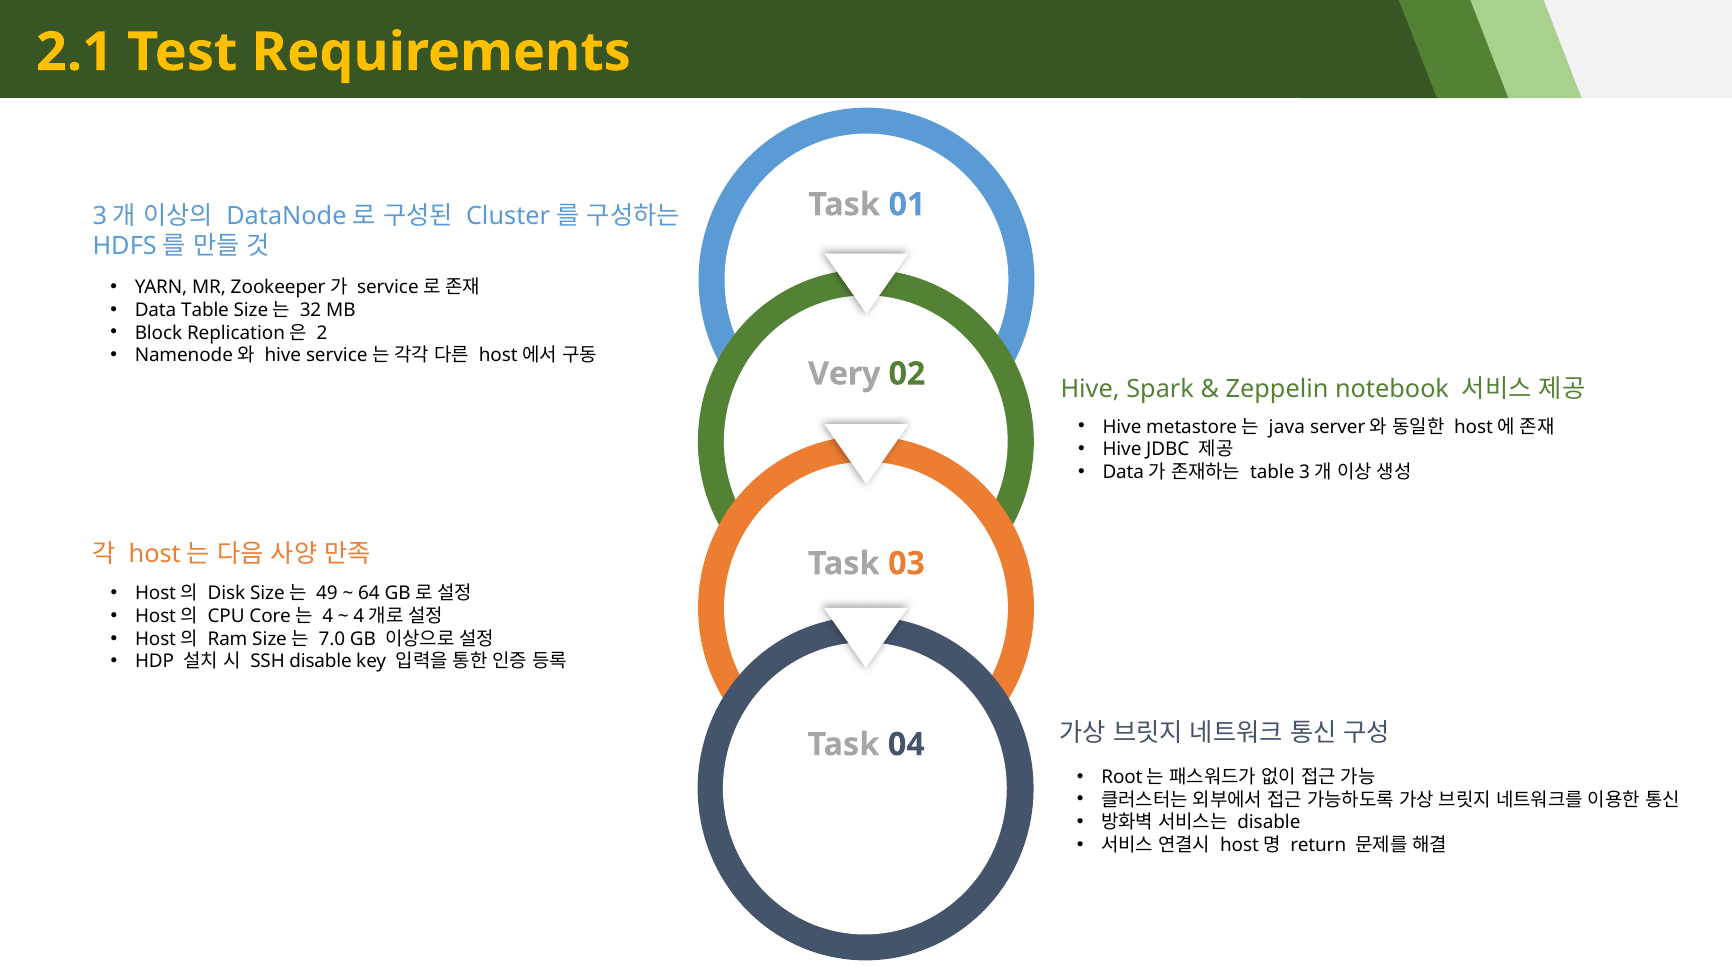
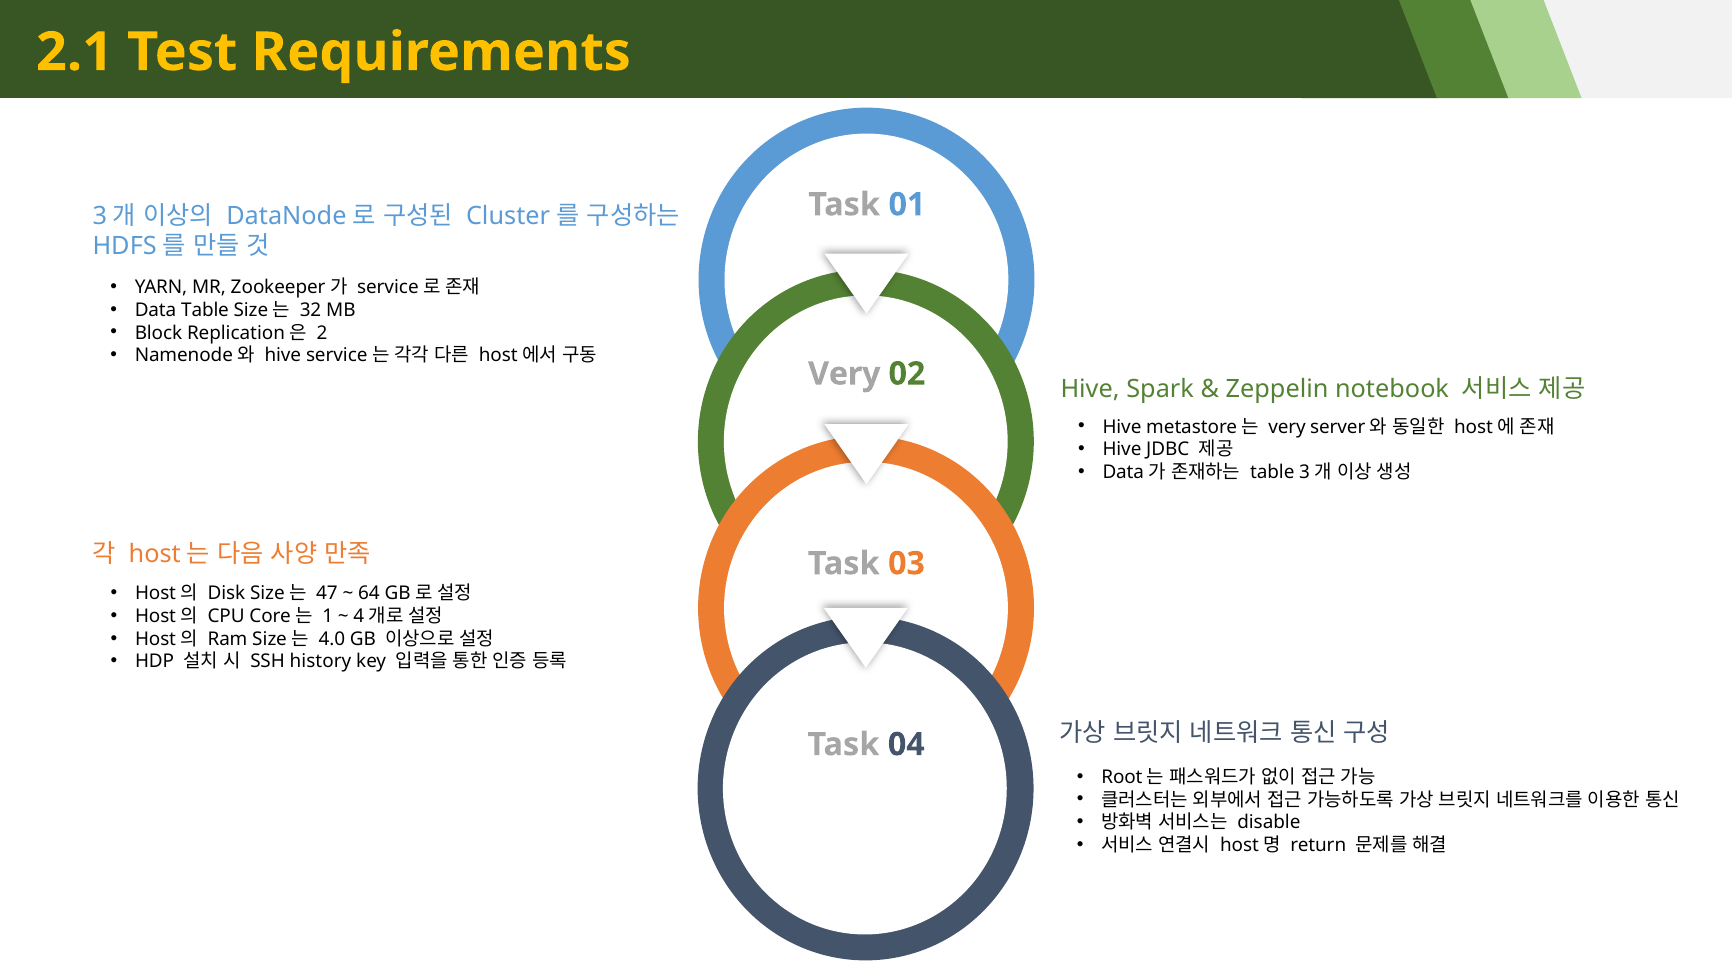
java at (1287, 427): java -> very
49: 49 -> 47
4: 4 -> 1
7.0: 7.0 -> 4.0
SSH disable: disable -> history
